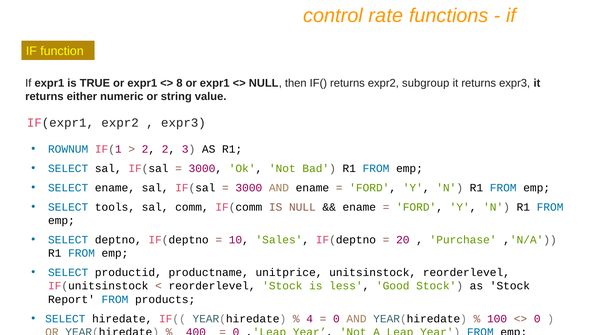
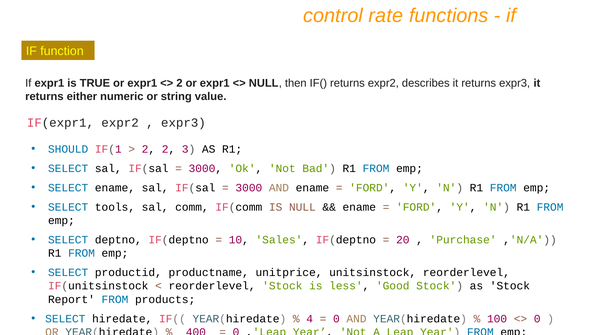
8 at (179, 83): 8 -> 2
subgroup: subgroup -> describes
ROWNUM: ROWNUM -> SHOULD
